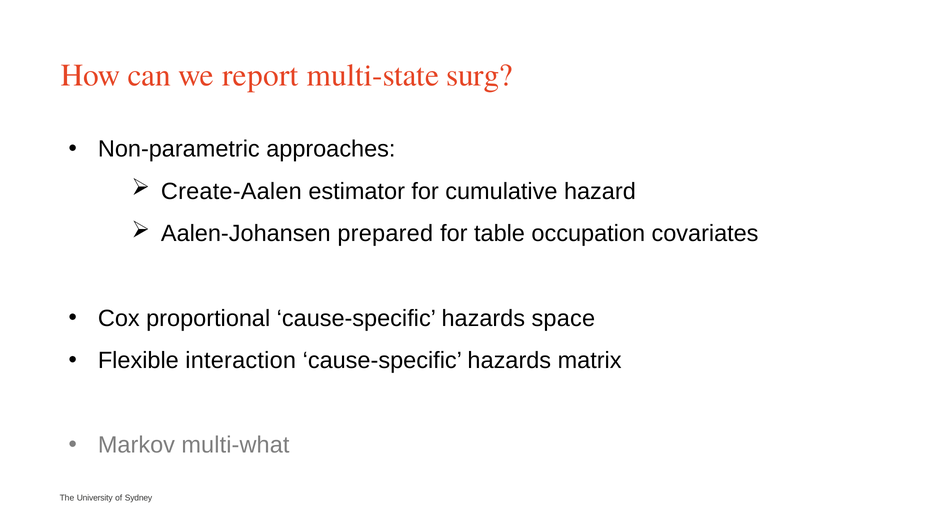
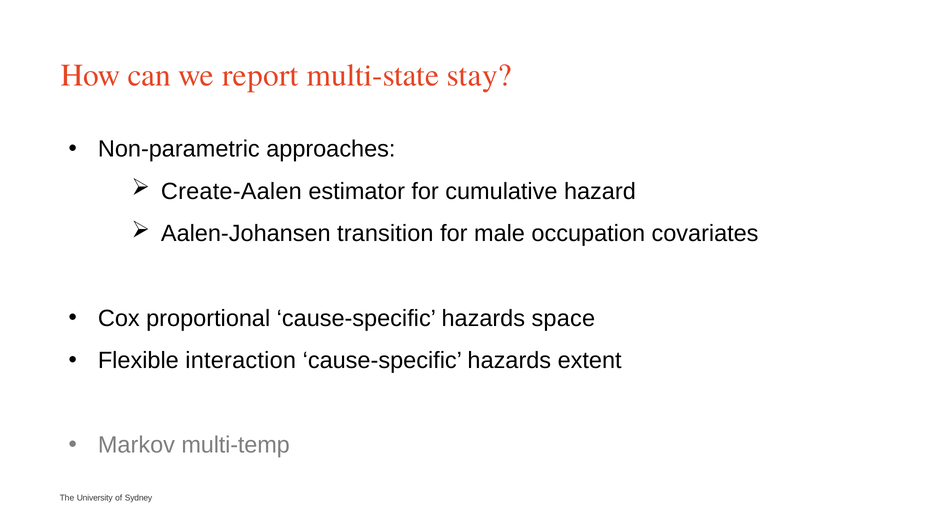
surg: surg -> stay
prepared: prepared -> transition
table: table -> male
matrix: matrix -> extent
multi-what: multi-what -> multi-temp
